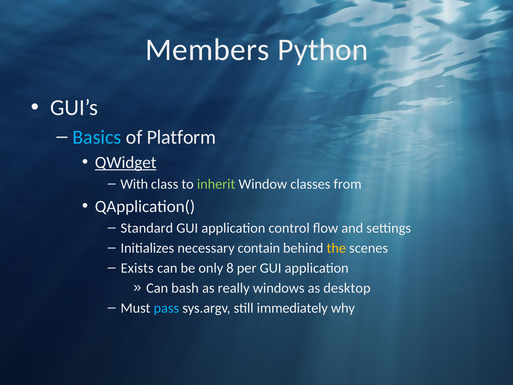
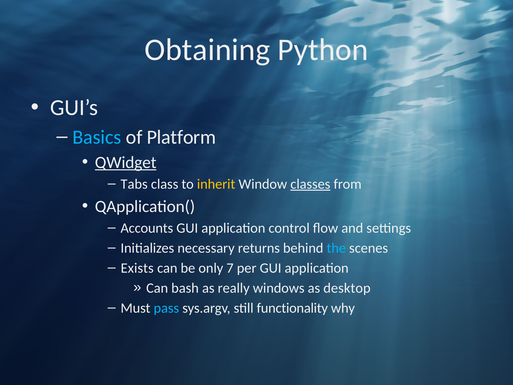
Members: Members -> Obtaining
With: With -> Tabs
inherit colour: light green -> yellow
classes underline: none -> present
Standard: Standard -> Accounts
contain: contain -> returns
the colour: yellow -> light blue
8: 8 -> 7
immediately: immediately -> functionality
